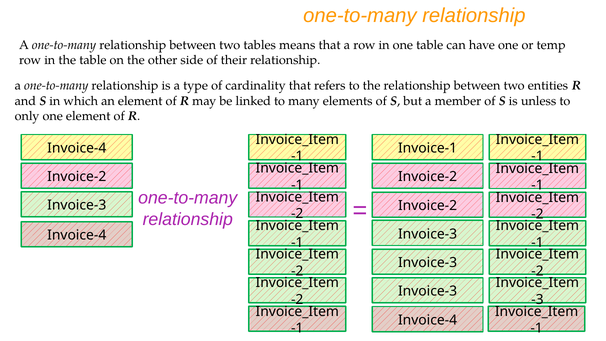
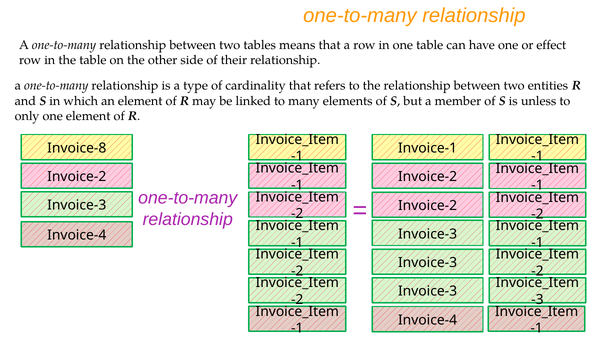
temp: temp -> effect
Invoice-4 at (77, 148): Invoice-4 -> Invoice-8
